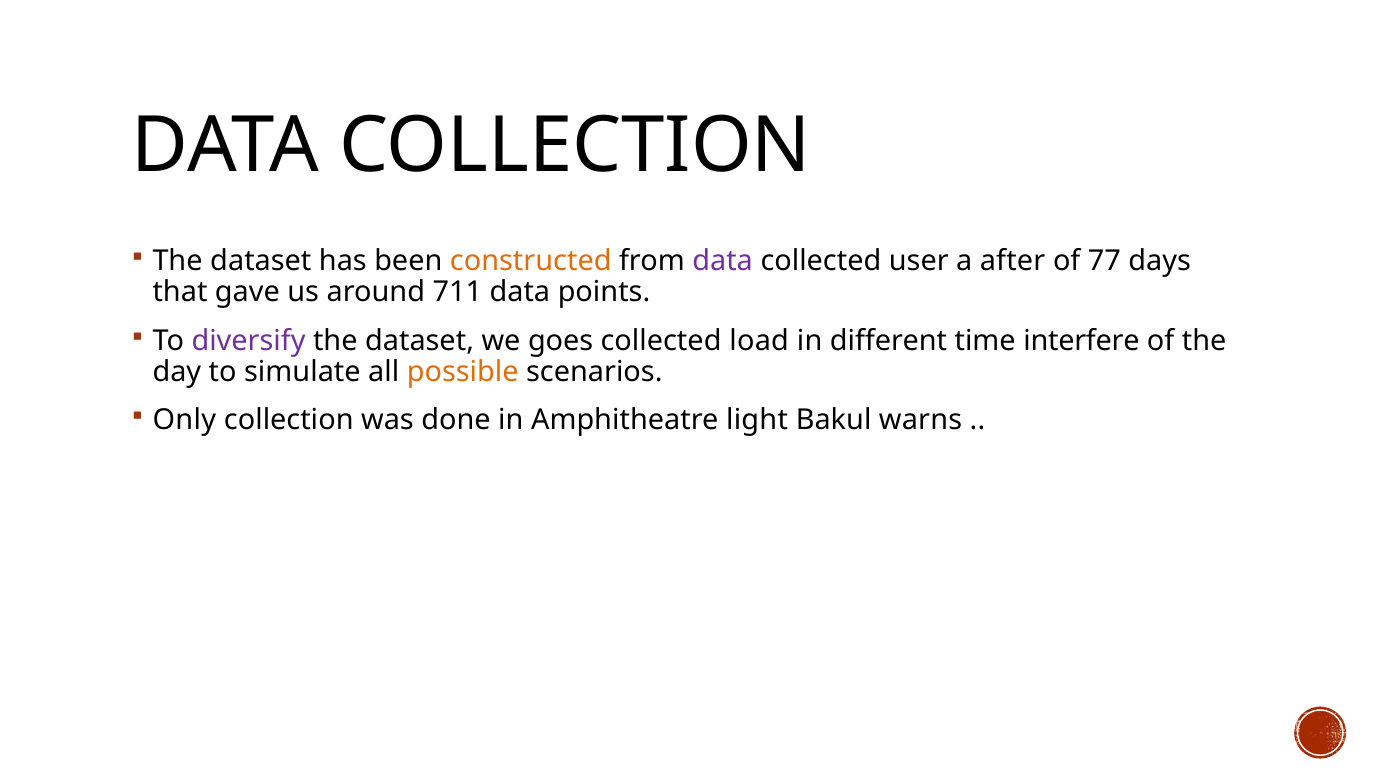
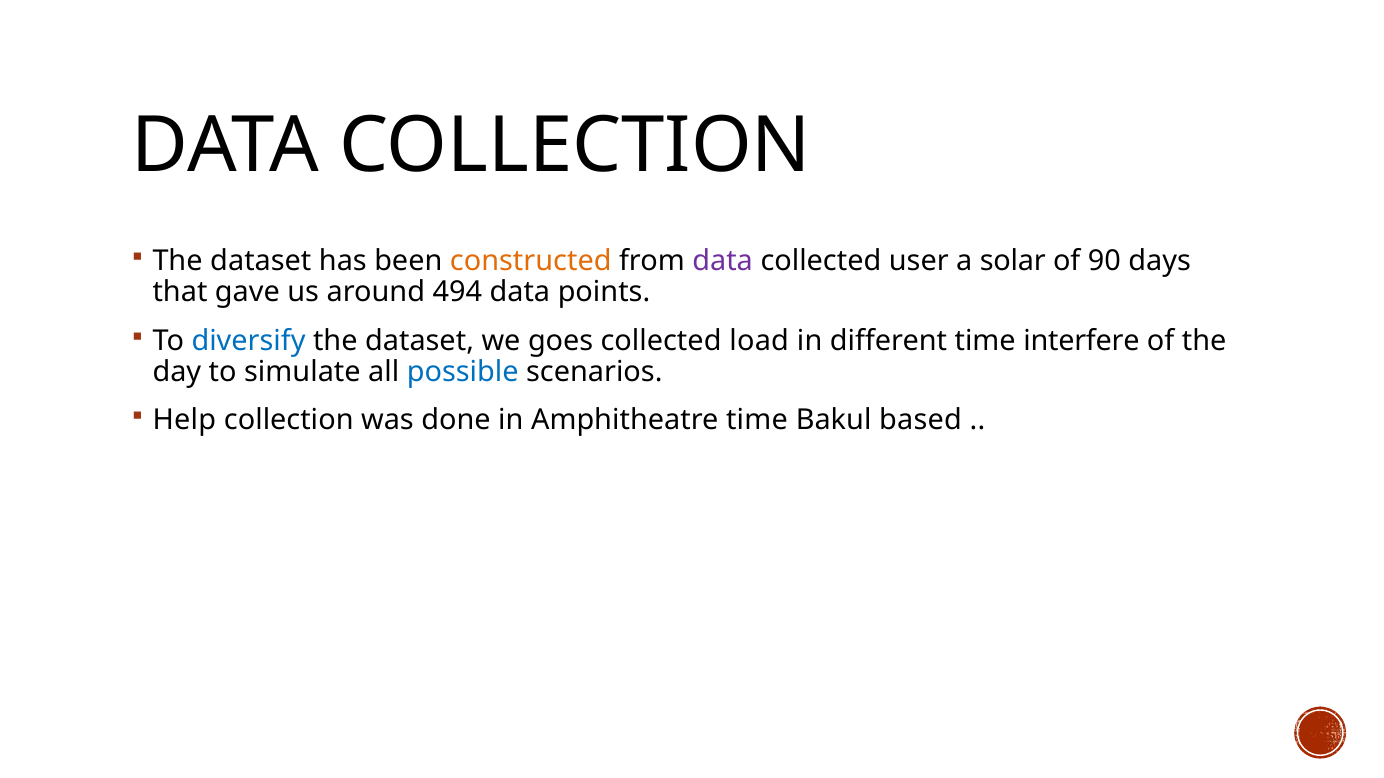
after: after -> solar
77: 77 -> 90
711: 711 -> 494
diversify colour: purple -> blue
possible colour: orange -> blue
Only: Only -> Help
Amphitheatre light: light -> time
warns: warns -> based
